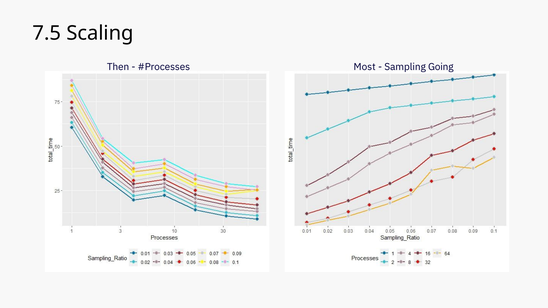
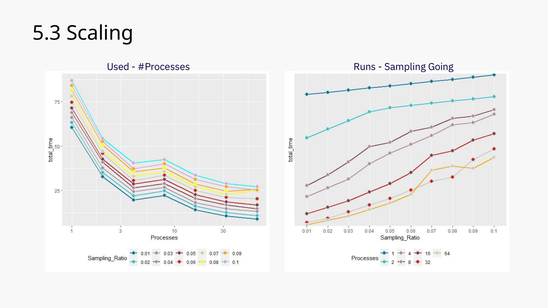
7.5: 7.5 -> 5.3
Then: Then -> Used
Most: Most -> Runs
